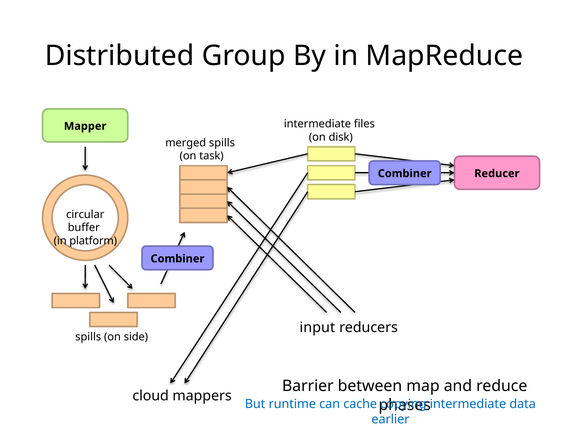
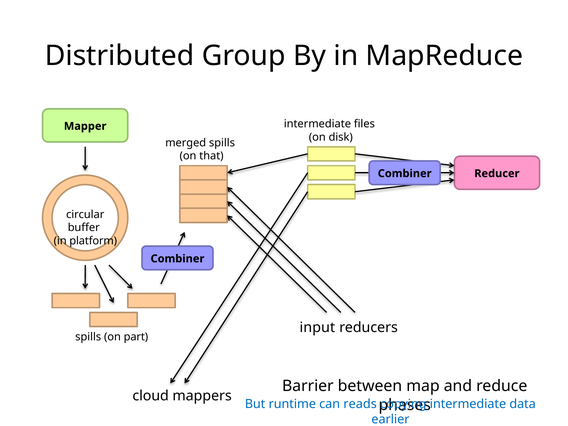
task: task -> that
side: side -> part
cache: cache -> reads
